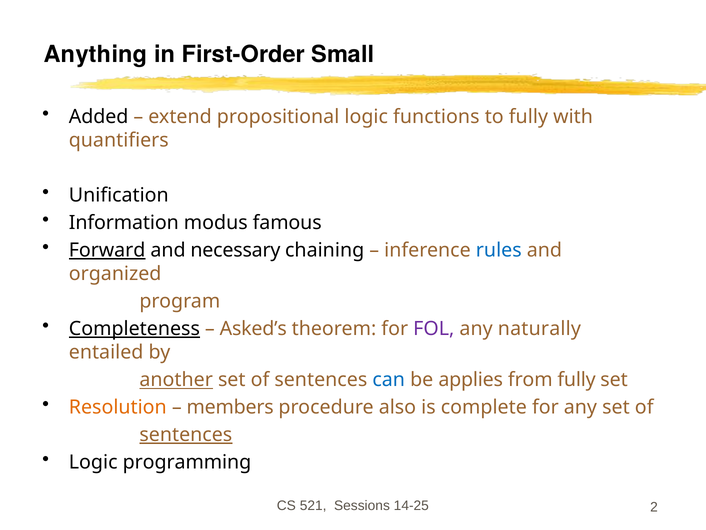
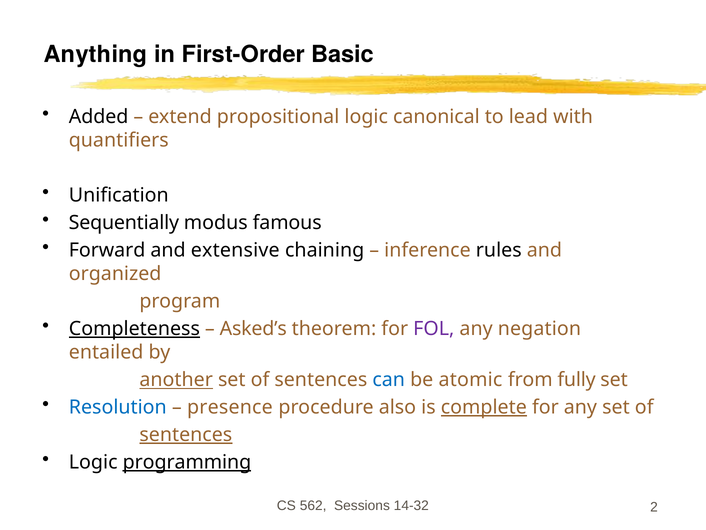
Small: Small -> Basic
functions: functions -> canonical
to fully: fully -> lead
Information: Information -> Sequentially
Forward underline: present -> none
necessary: necessary -> extensive
rules colour: blue -> black
naturally: naturally -> negation
applies: applies -> atomic
Resolution colour: orange -> blue
members: members -> presence
complete underline: none -> present
programming underline: none -> present
521: 521 -> 562
14-25: 14-25 -> 14-32
